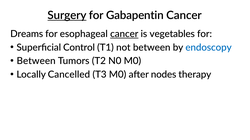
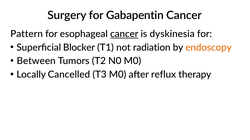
Surgery underline: present -> none
Dreams: Dreams -> Pattern
vegetables: vegetables -> dyskinesia
Control: Control -> Blocker
not between: between -> radiation
endoscopy colour: blue -> orange
nodes: nodes -> reflux
